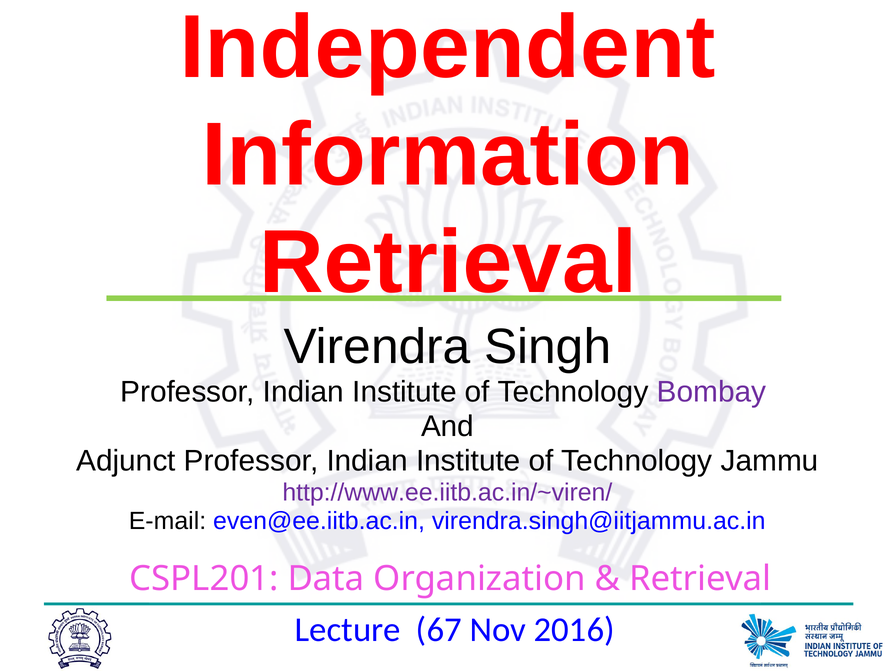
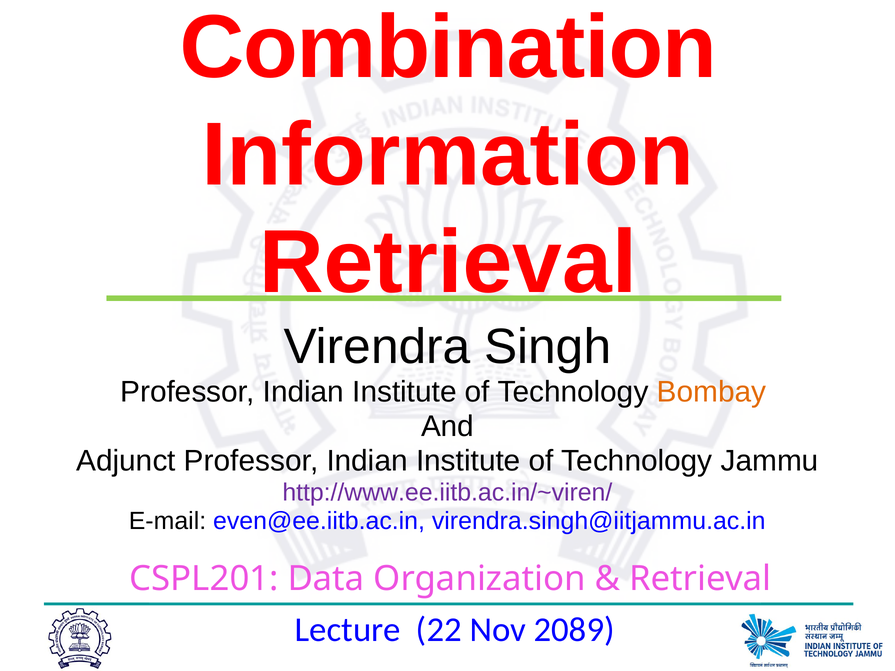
Independent: Independent -> Combination
Bombay colour: purple -> orange
67: 67 -> 22
2016: 2016 -> 2089
